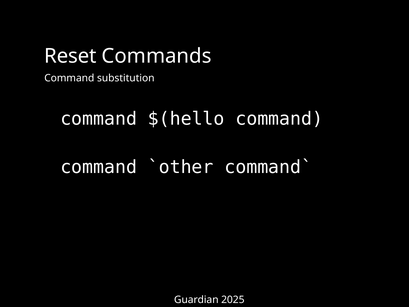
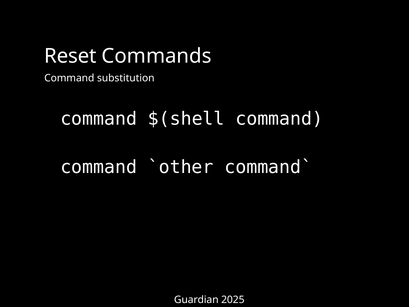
$(hello: $(hello -> $(shell
